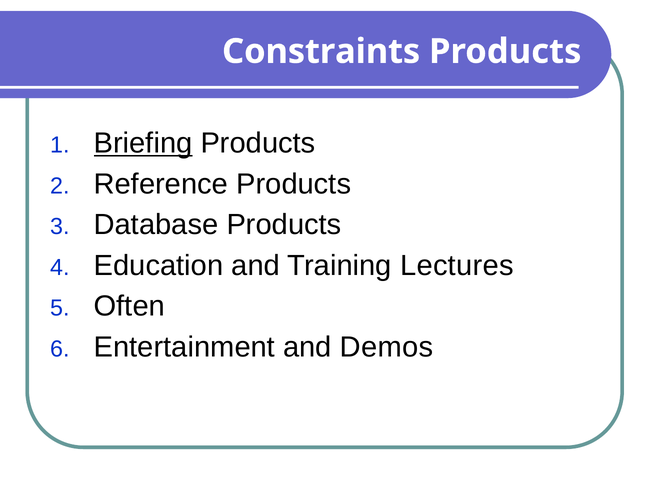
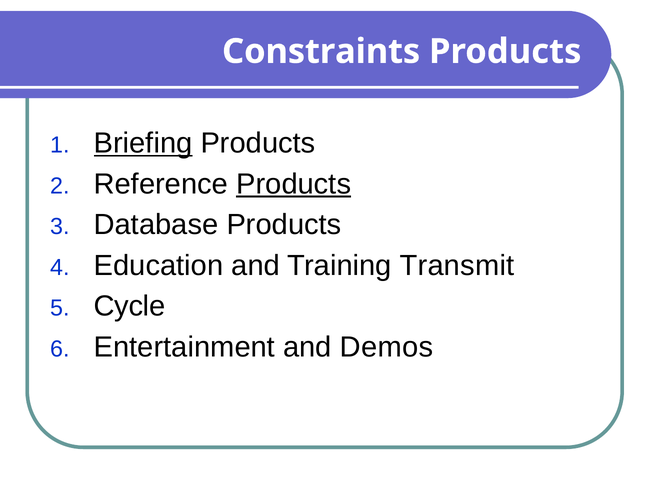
Products at (294, 184) underline: none -> present
Lectures: Lectures -> Transmit
Often: Often -> Cycle
